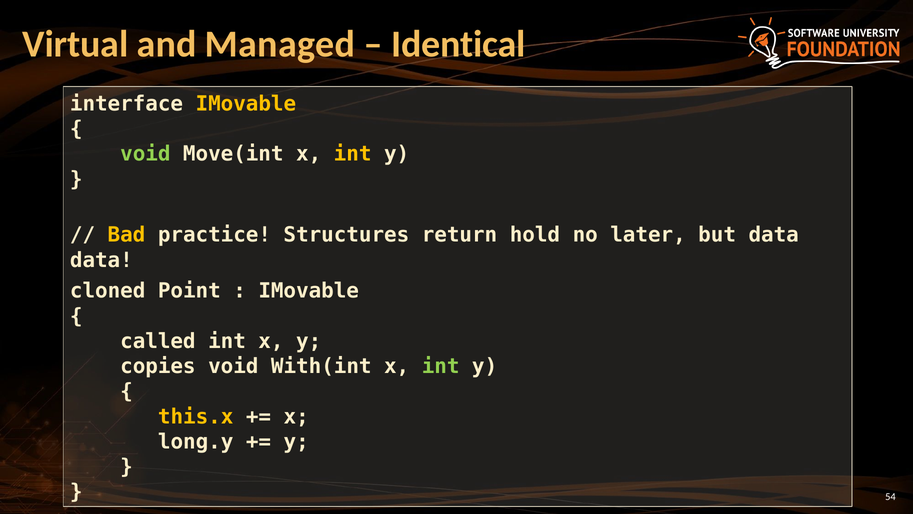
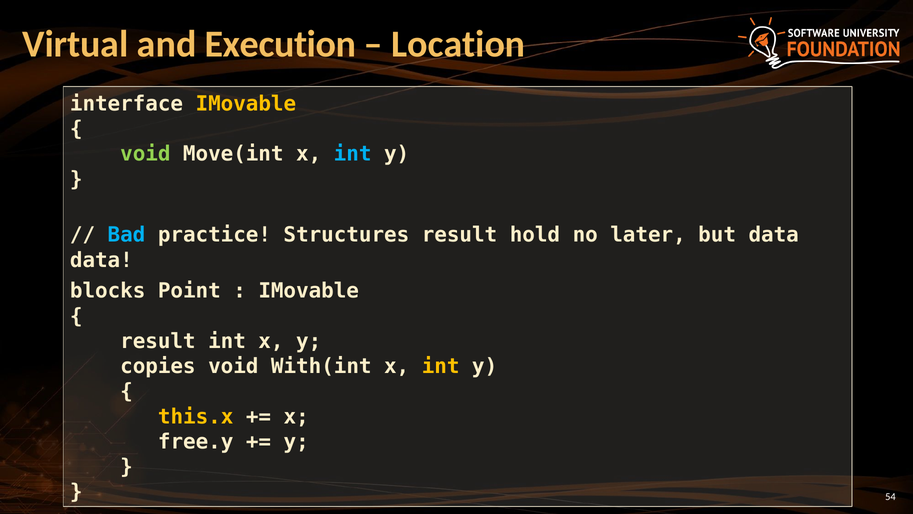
Managed: Managed -> Execution
Identical: Identical -> Location
int at (353, 154) colour: yellow -> light blue
Bad colour: yellow -> light blue
Structures return: return -> result
cloned: cloned -> blocks
called at (158, 341): called -> result
int at (441, 366) colour: light green -> yellow
long.y: long.y -> free.y
